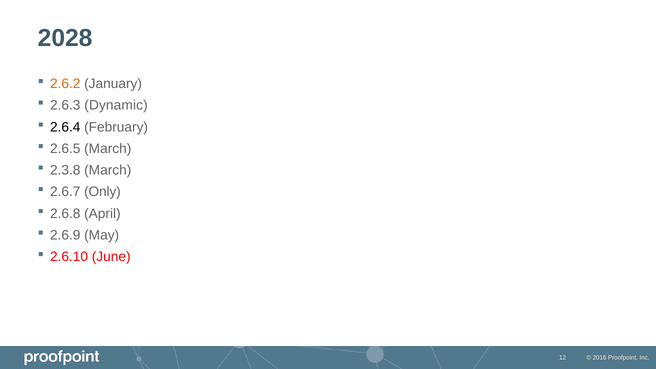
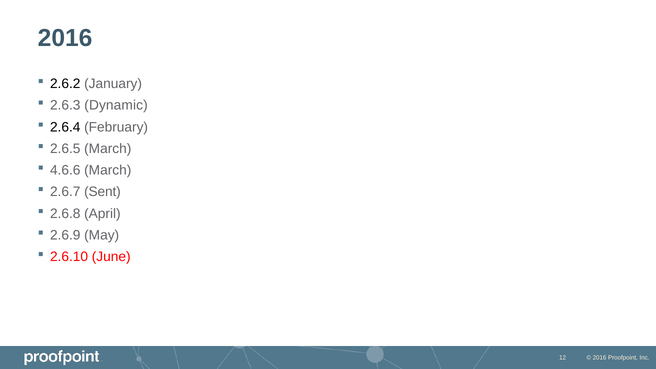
2028 at (65, 38): 2028 -> 2016
2.6.2 colour: orange -> black
2.3.8: 2.3.8 -> 4.6.6
Only: Only -> Sent
